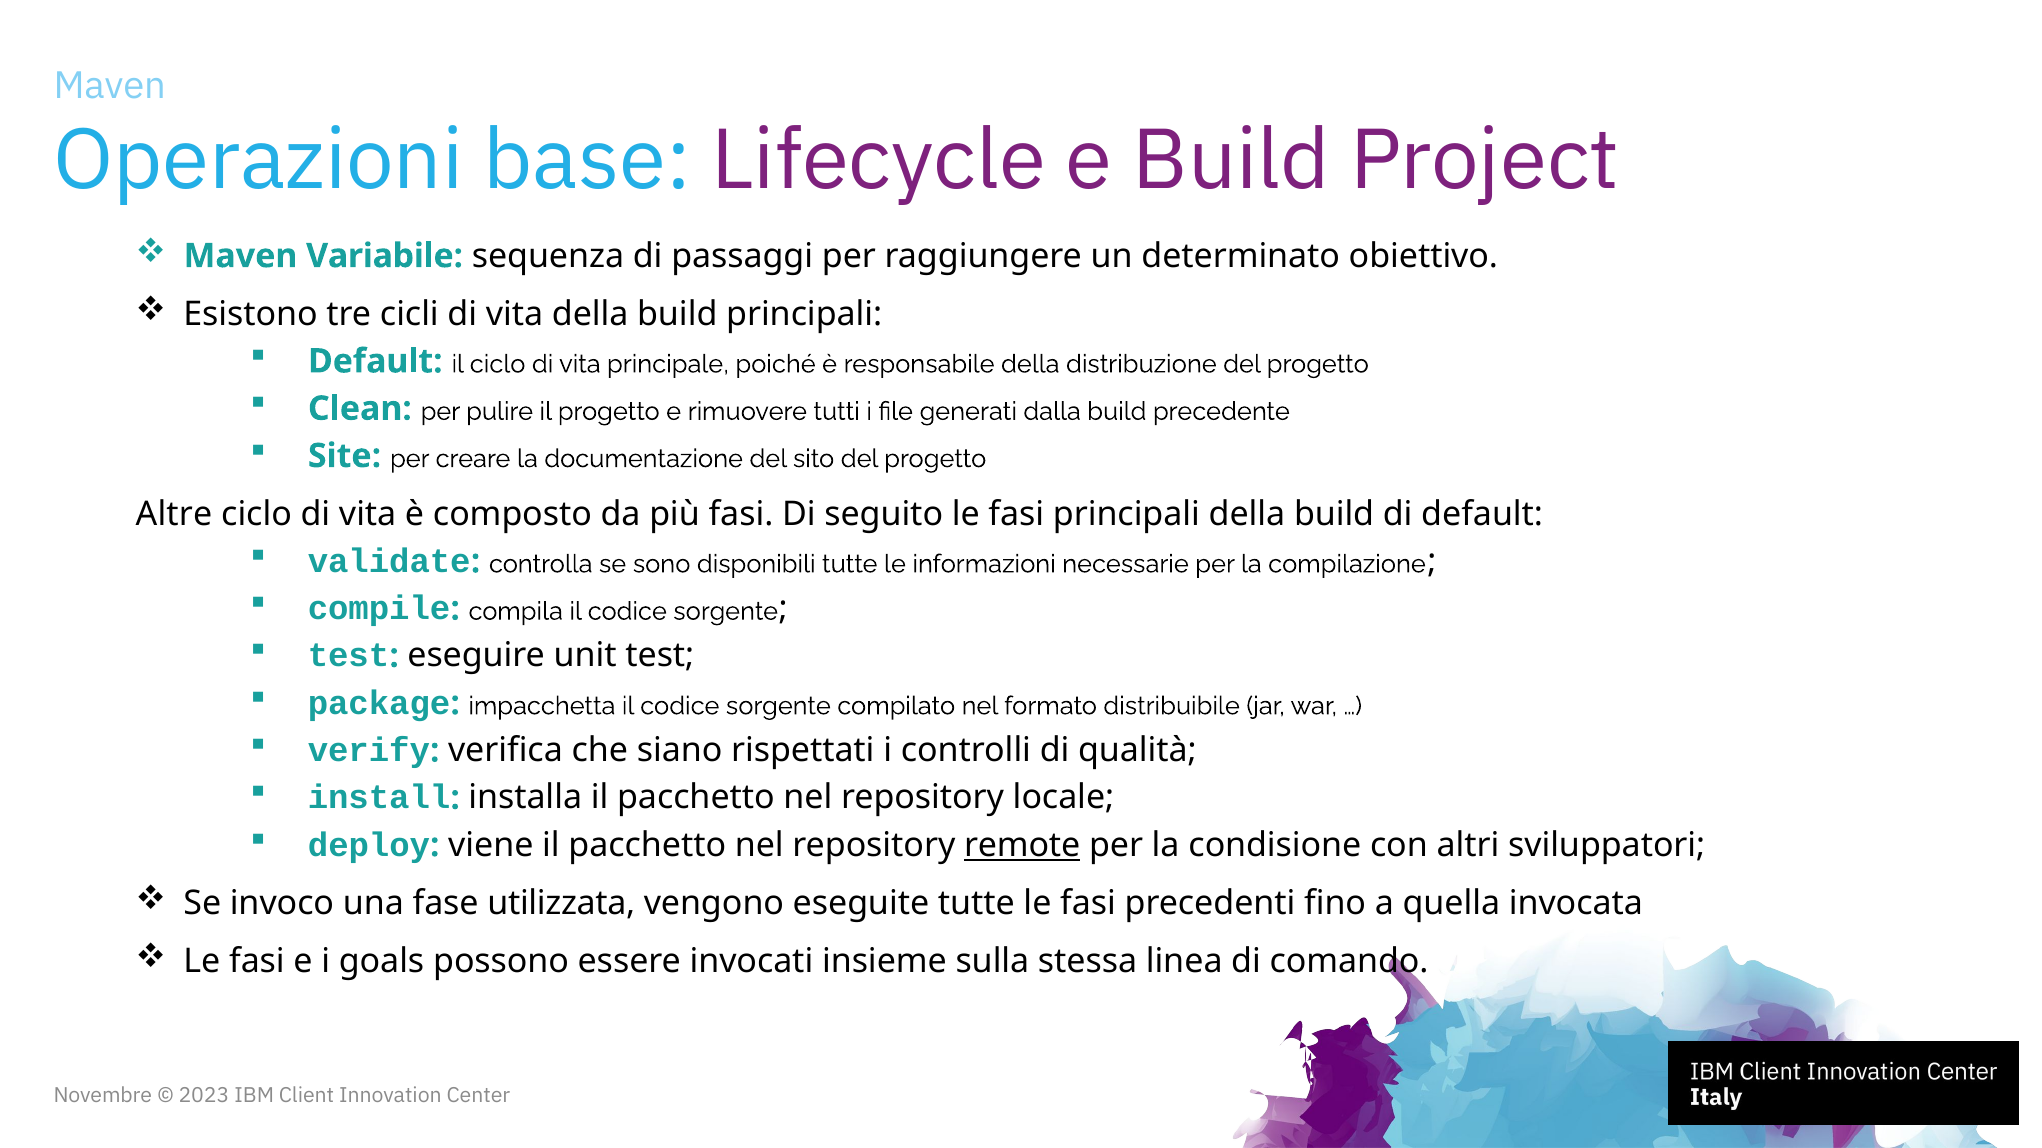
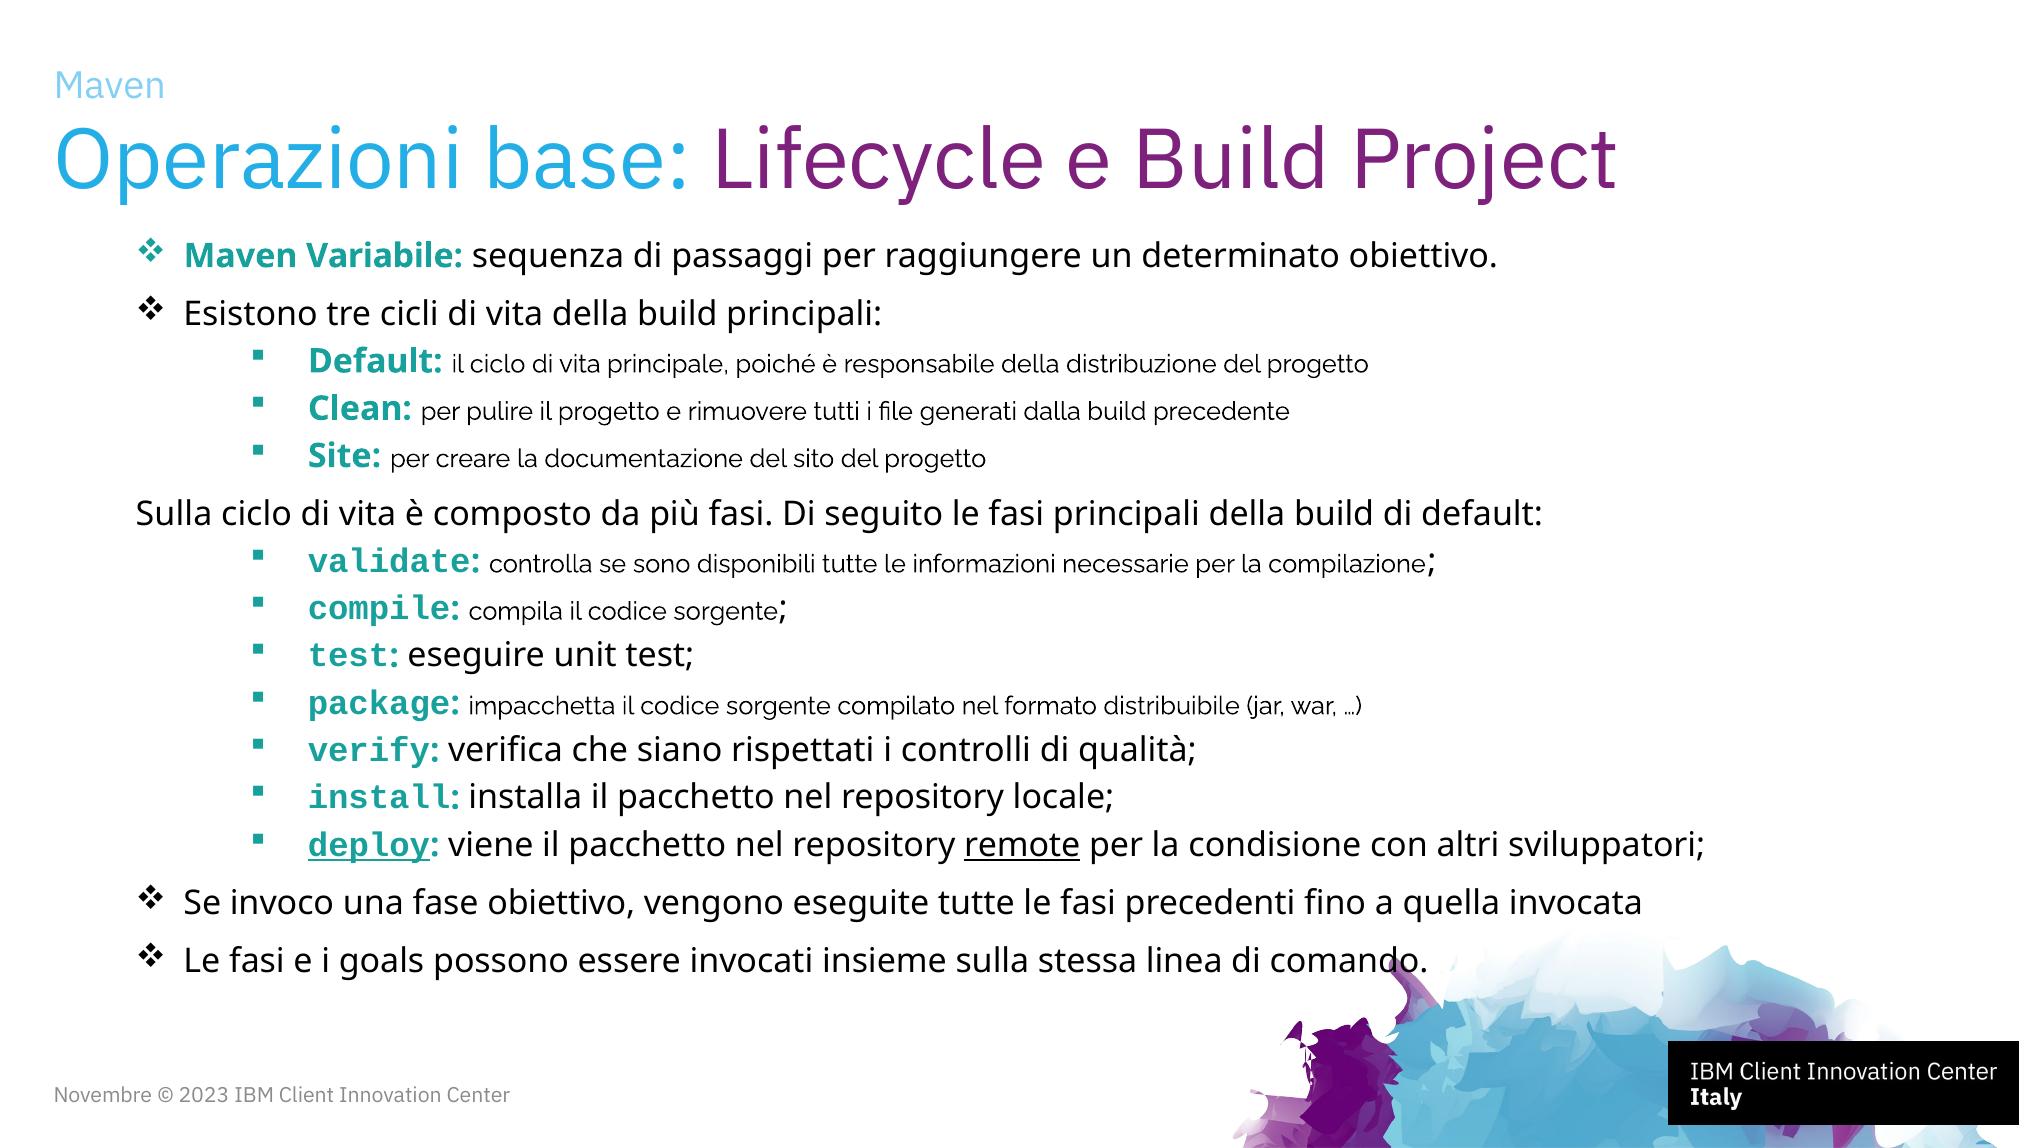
Altre at (174, 514): Altre -> Sulla
deploy underline: none -> present
fase utilizzata: utilizzata -> obiettivo
